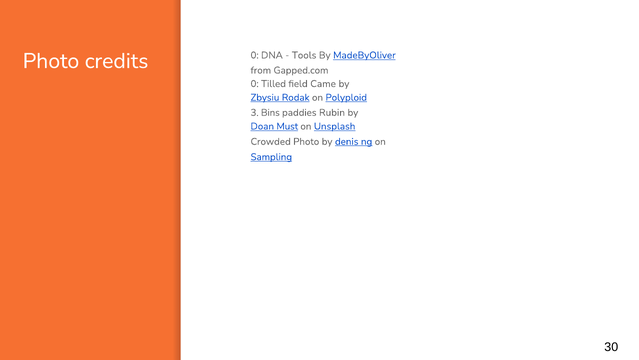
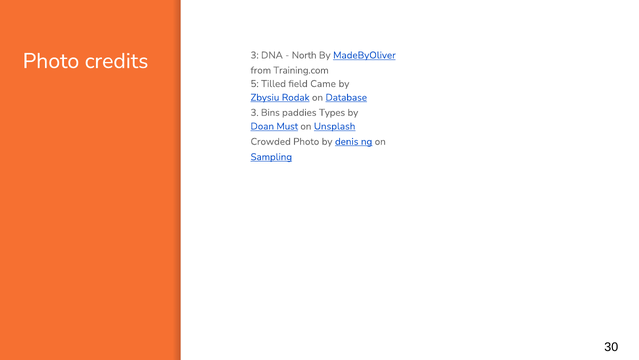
0 at (255, 55): 0 -> 3
Tools: Tools -> North
Gapped.com: Gapped.com -> Training.com
0 at (255, 84): 0 -> 5
Polyploid: Polyploid -> Database
Rubin: Rubin -> Types
